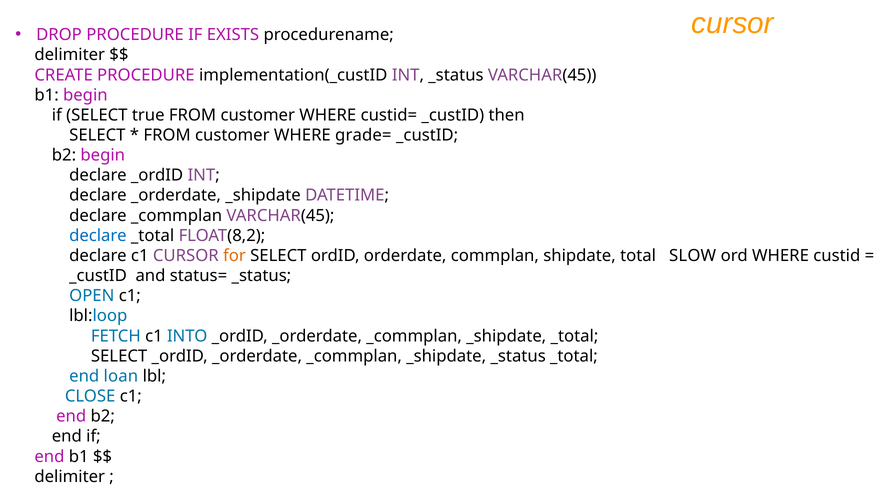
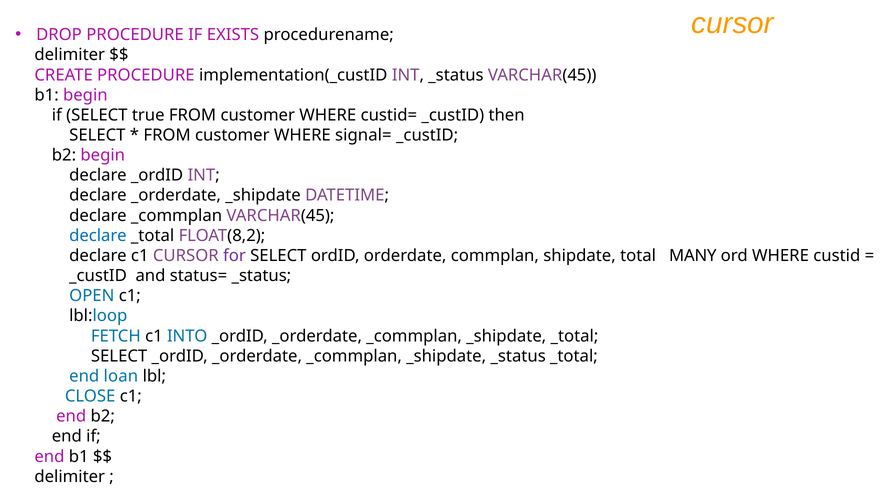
grade=: grade= -> signal=
for colour: orange -> purple
SLOW: SLOW -> MANY
